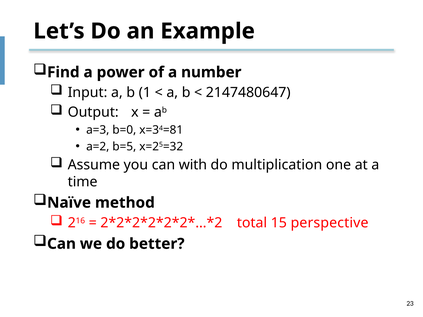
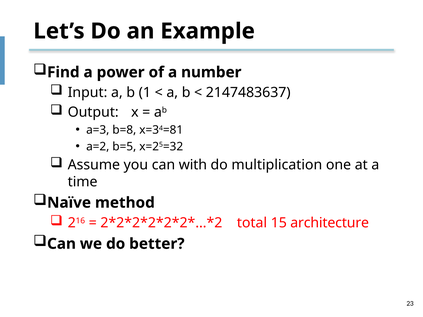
2147480647: 2147480647 -> 2147483637
b=0: b=0 -> b=8
perspective: perspective -> architecture
